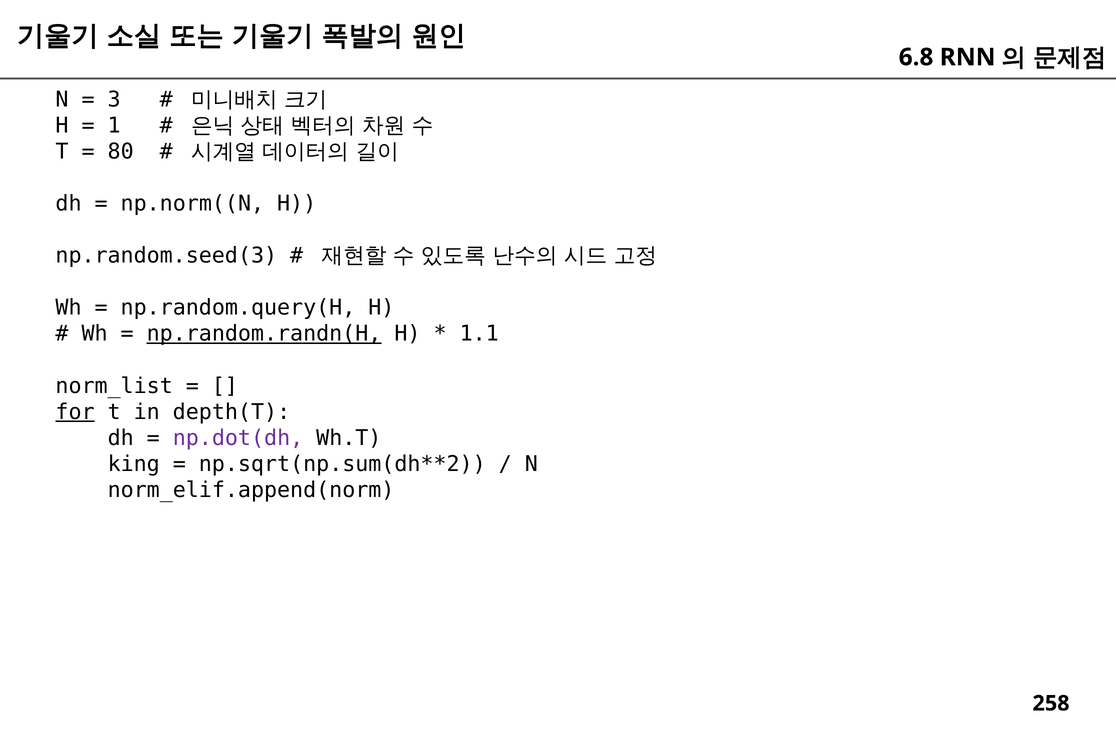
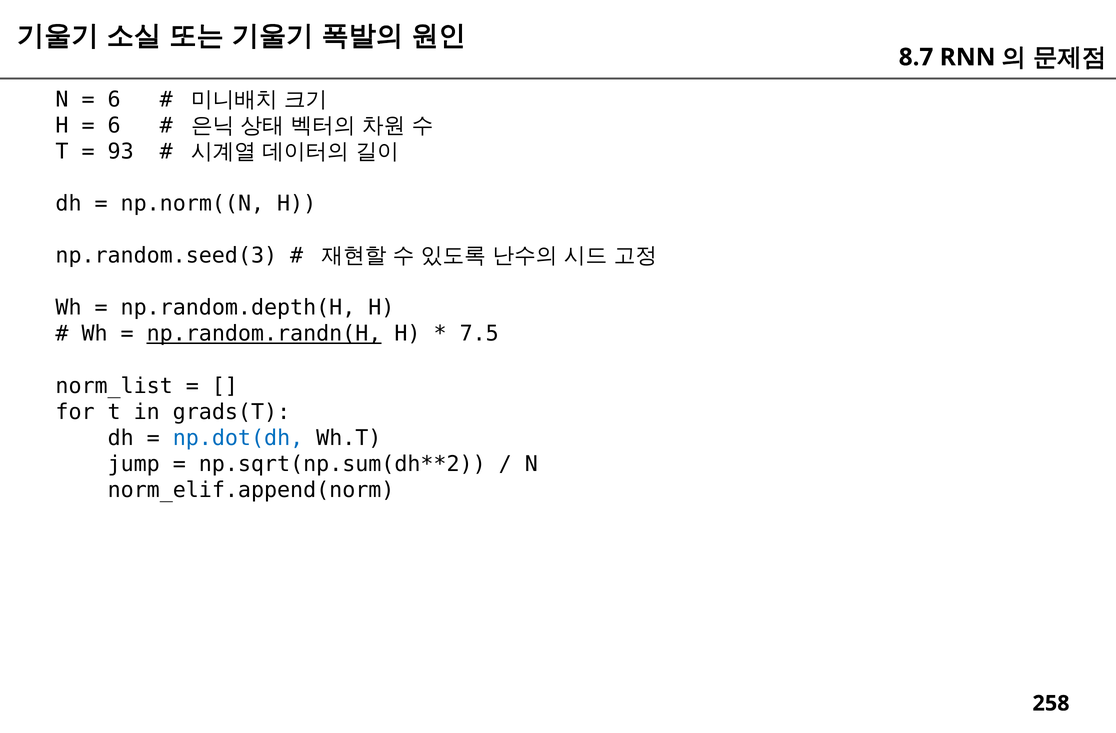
6.8: 6.8 -> 8.7
3 at (114, 99): 3 -> 6
1 at (114, 125): 1 -> 6
80: 80 -> 93
np.random.query(H: np.random.query(H -> np.random.depth(H
1.1: 1.1 -> 7.5
for underline: present -> none
depth(T: depth(T -> grads(T
np.dot(dh colour: purple -> blue
king: king -> jump
